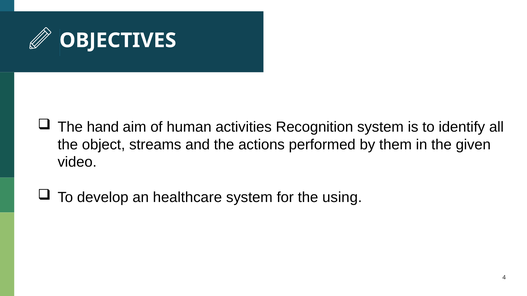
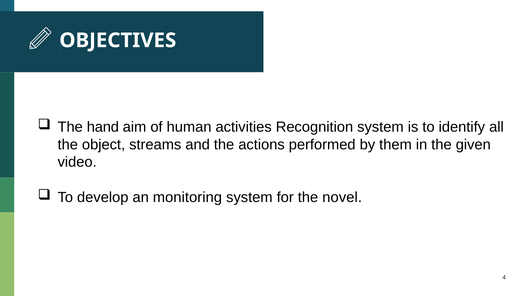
healthcare: healthcare -> monitoring
using: using -> novel
